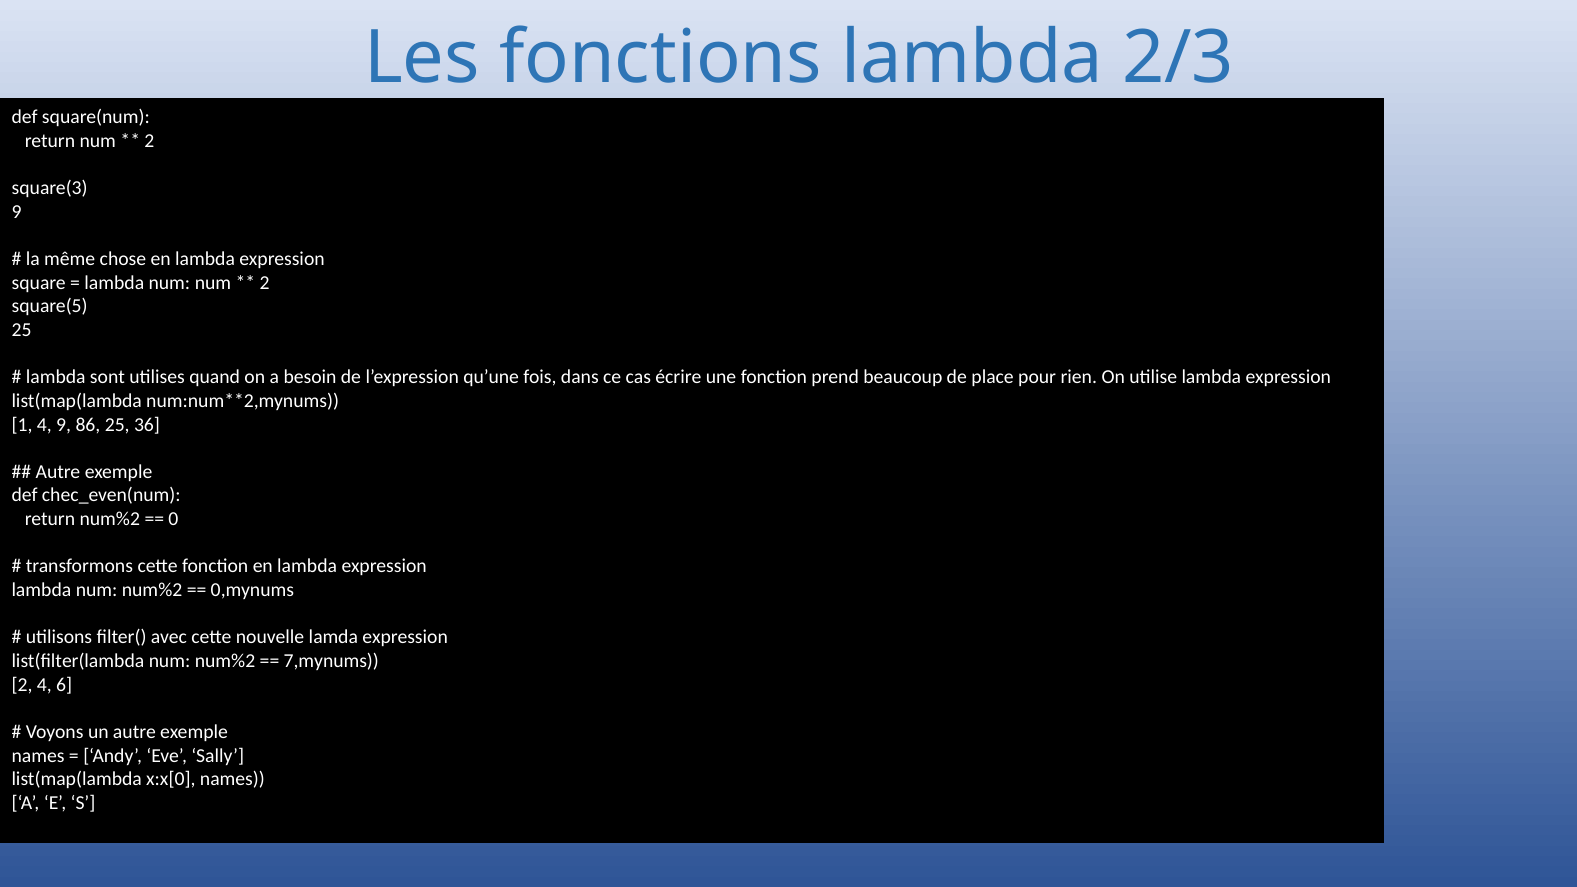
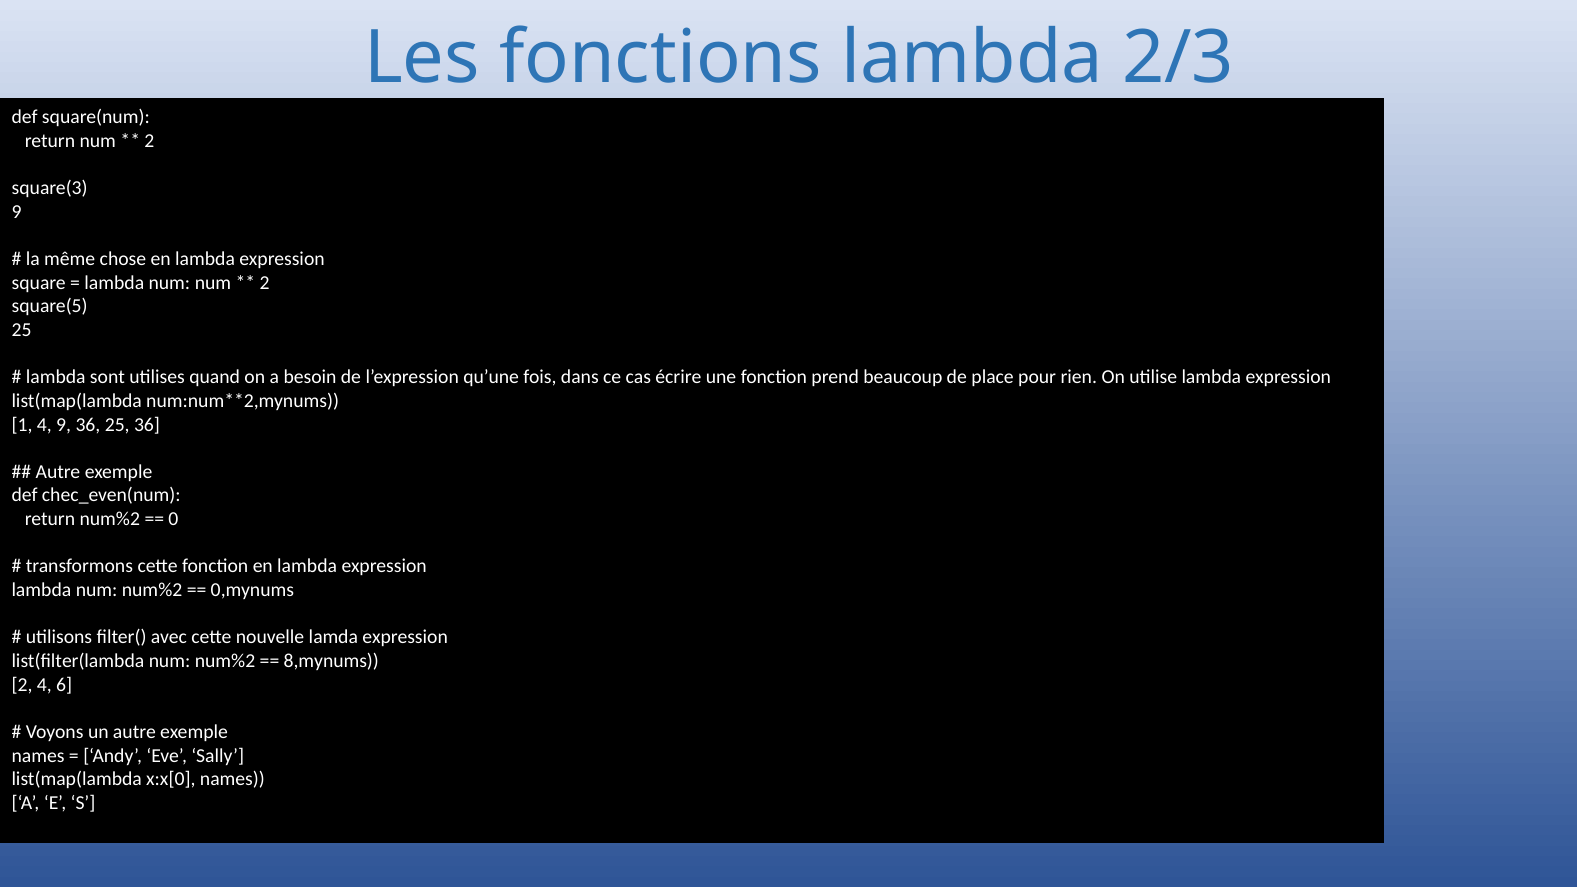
9 86: 86 -> 36
7,mynums: 7,mynums -> 8,mynums
